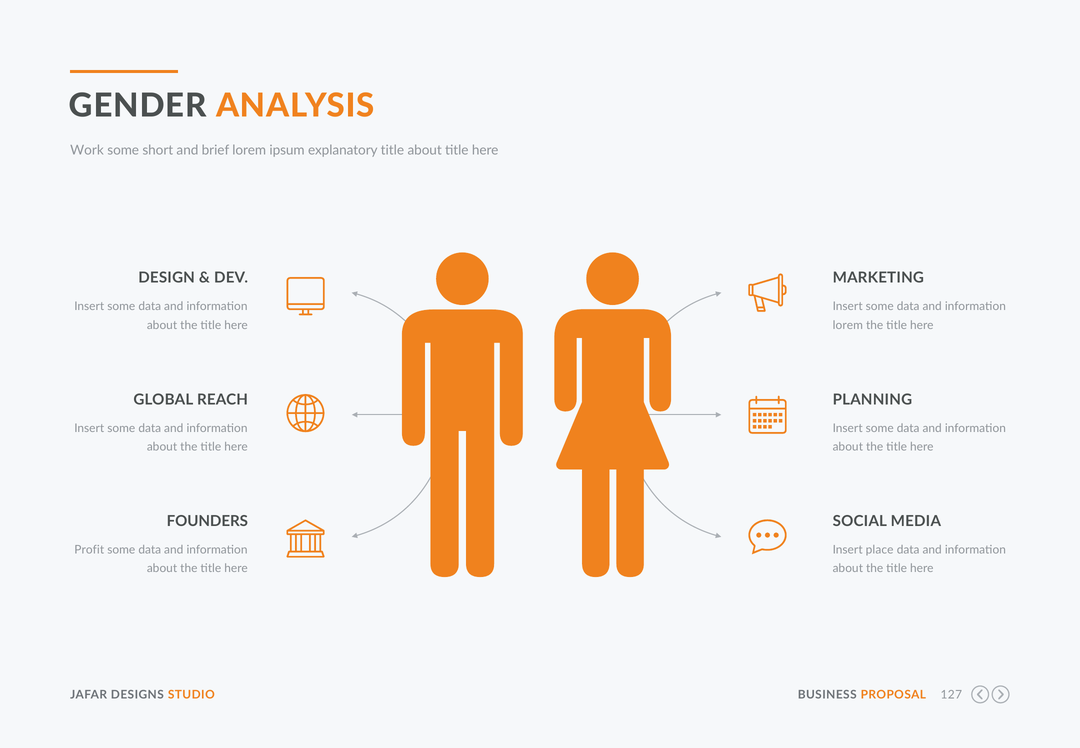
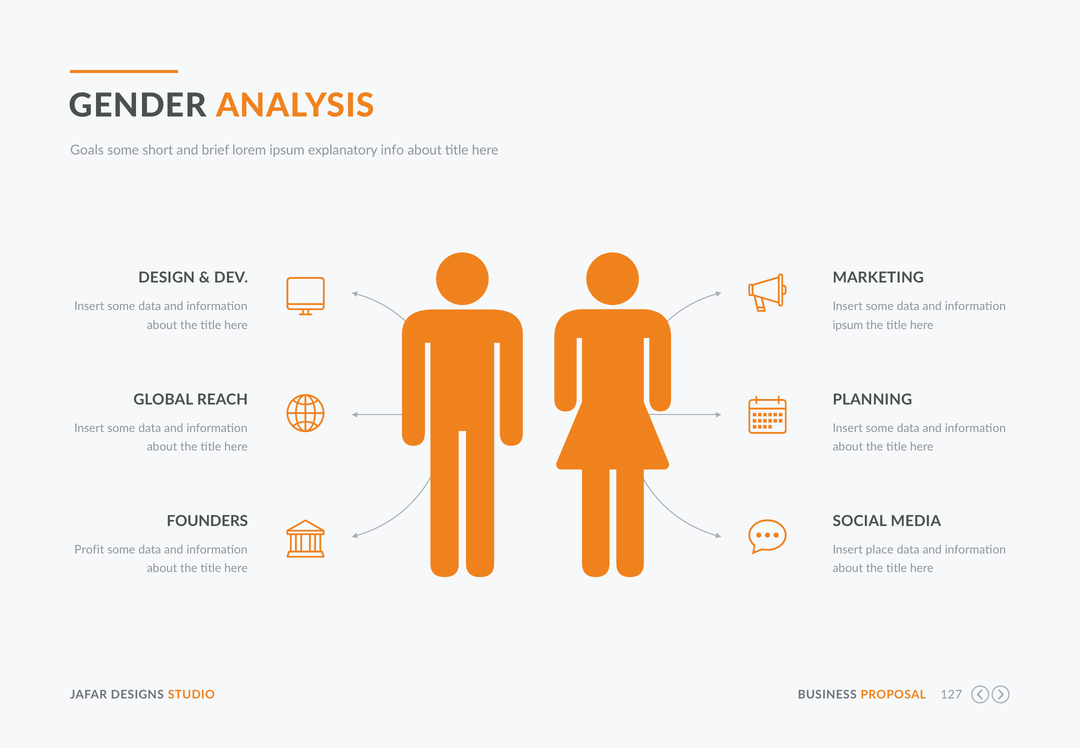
Work: Work -> Goals
explanatory title: title -> info
lorem at (848, 325): lorem -> ipsum
